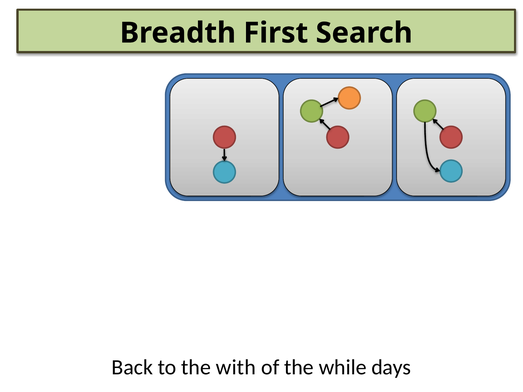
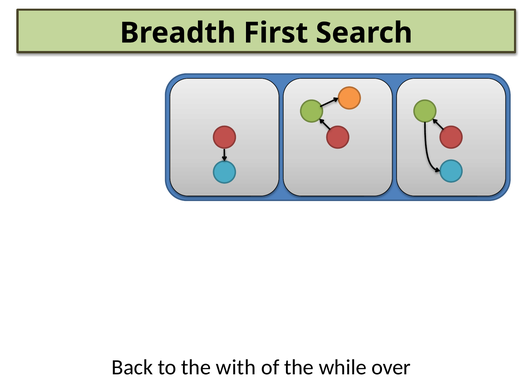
days: days -> over
